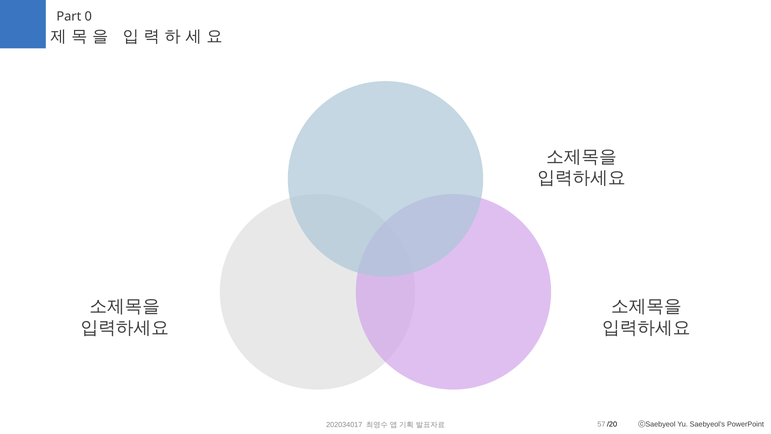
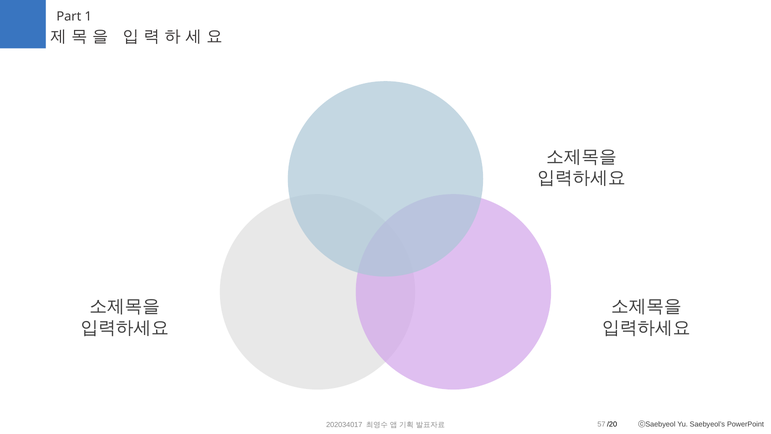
0: 0 -> 1
